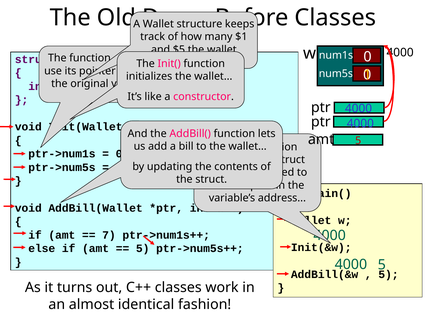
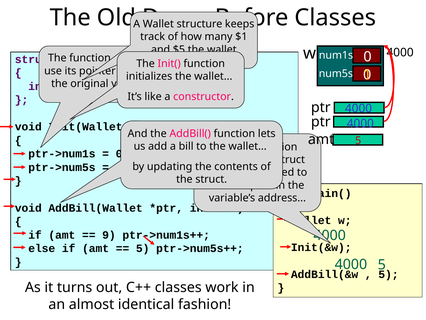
7: 7 -> 9
